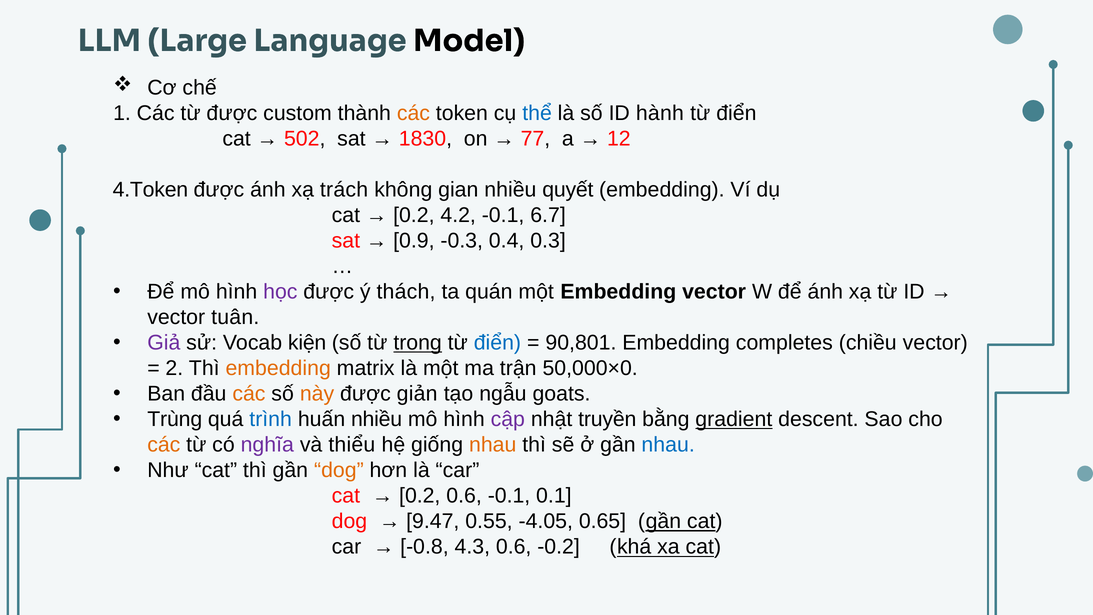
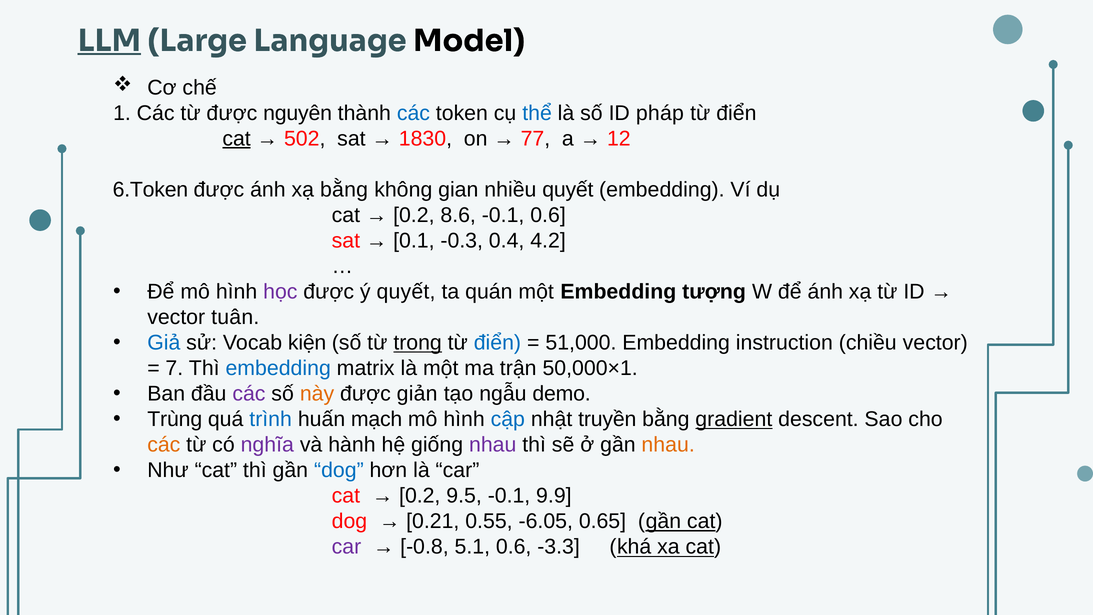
LLM underline: none -> present
custom: custom -> nguyên
các at (413, 113) colour: orange -> blue
hành: hành -> pháp
cat at (237, 139) underline: none -> present
4.Token: 4.Token -> 6.Token
xạ trách: trách -> bằng
4.2: 4.2 -> 8.6
-0.1 6.7: 6.7 -> 0.6
0.9: 0.9 -> 0.1
0.3: 0.3 -> 4.2
ý thách: thách -> quyết
Embedding vector: vector -> tượng
Giả colour: purple -> blue
90,801: 90,801 -> 51,000
completes: completes -> instruction
2: 2 -> 7
embedding at (278, 368) colour: orange -> blue
50,000×0: 50,000×0 -> 50,000×1
các at (249, 394) colour: orange -> purple
goats: goats -> demo
huấn nhiều: nhiều -> mạch
cập colour: purple -> blue
thiểu: thiểu -> hành
nhau at (493, 445) colour: orange -> purple
nhau at (668, 445) colour: blue -> orange
dog at (339, 470) colour: orange -> blue
0.2 0.6: 0.6 -> 9.5
0.1: 0.1 -> 9.9
9.47: 9.47 -> 0.21
-4.05: -4.05 -> -6.05
car at (346, 547) colour: black -> purple
4.3: 4.3 -> 5.1
-0.2: -0.2 -> -3.3
